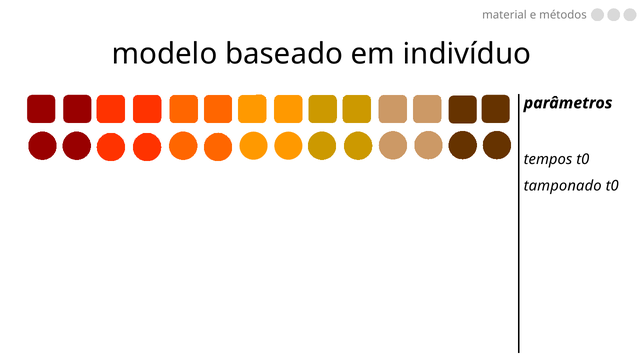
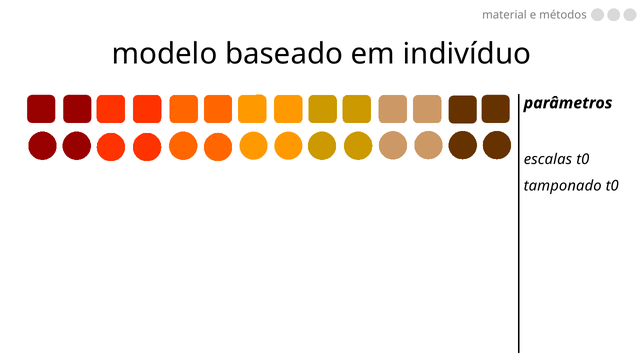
tempos: tempos -> escalas
